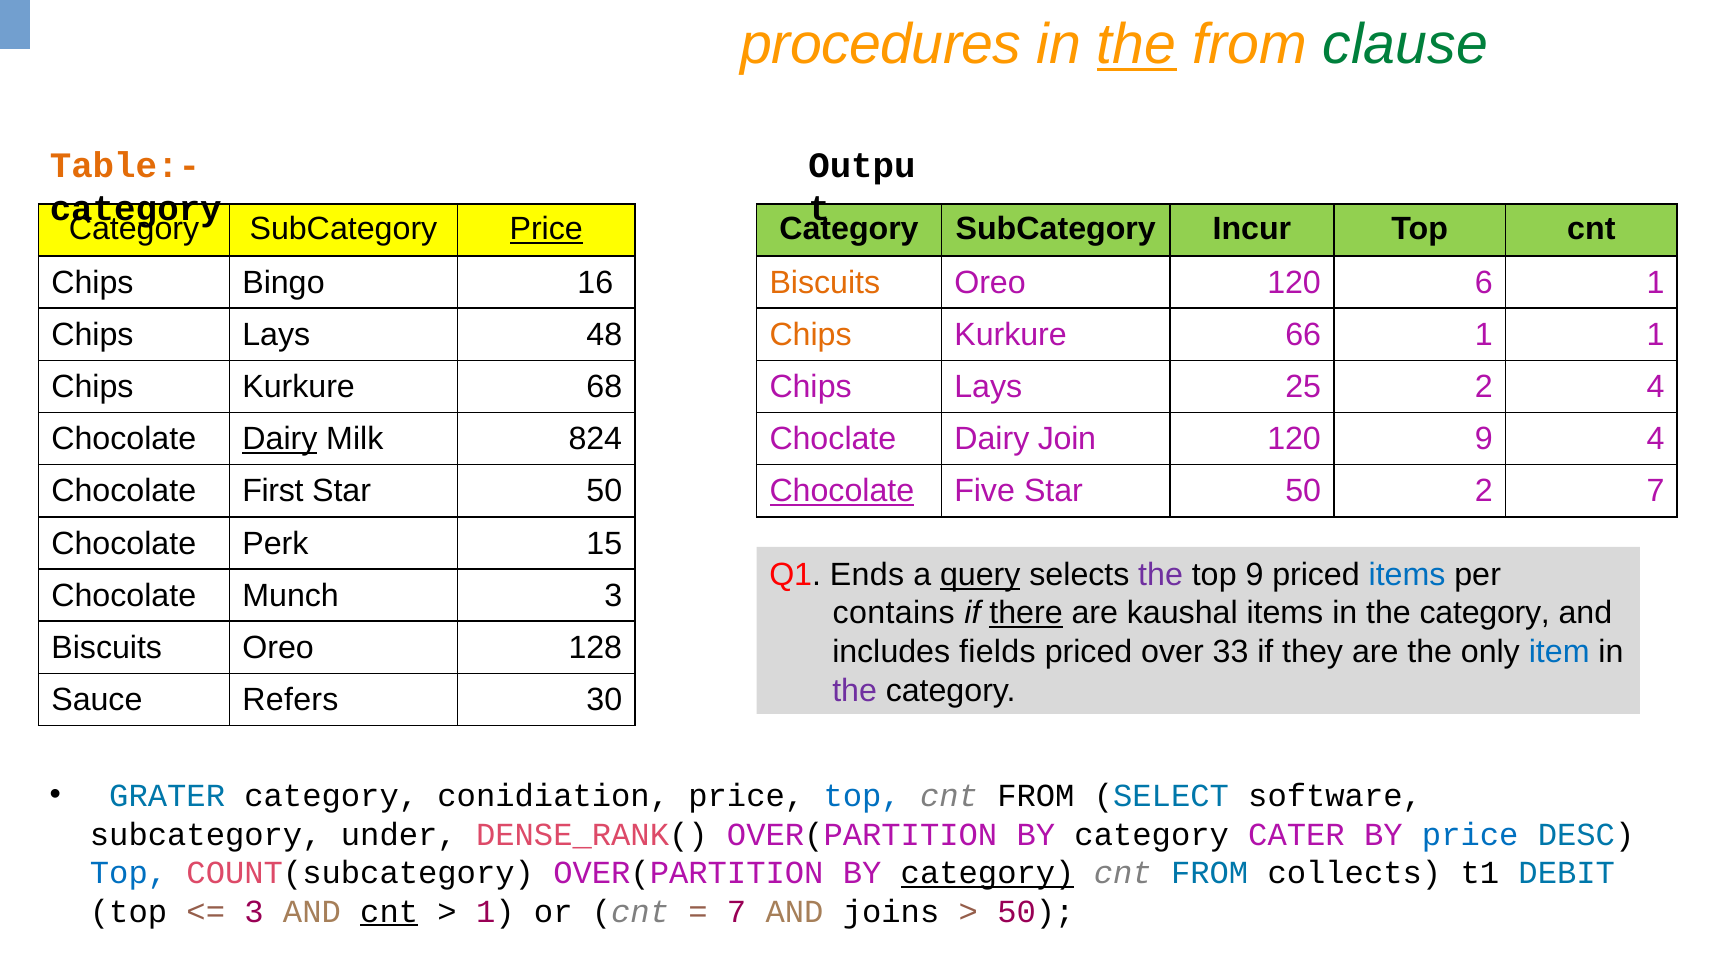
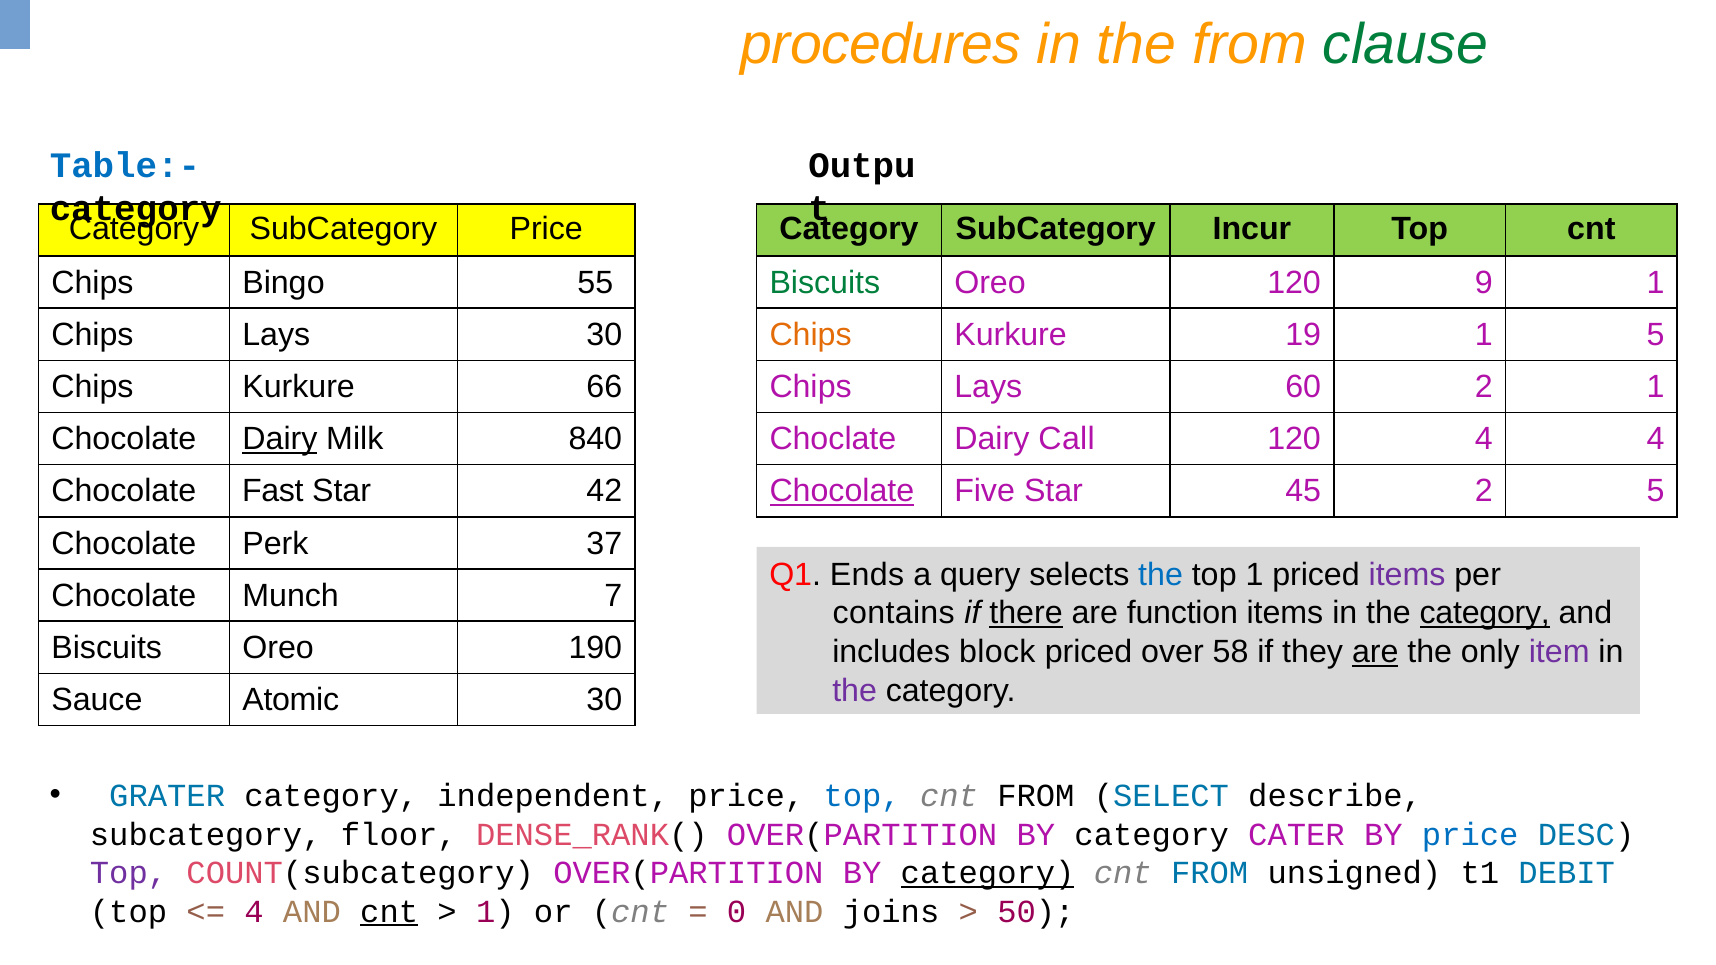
the at (1137, 45) underline: present -> none
Table:- colour: orange -> blue
Price at (546, 229) underline: present -> none
16: 16 -> 55
Biscuits at (825, 283) colour: orange -> green
6: 6 -> 9
Lays 48: 48 -> 30
66: 66 -> 19
1 1: 1 -> 5
68: 68 -> 66
25: 25 -> 60
2 4: 4 -> 1
824: 824 -> 840
Join: Join -> Call
120 9: 9 -> 4
First: First -> Fast
50 at (604, 491): 50 -> 42
Five Star 50: 50 -> 45
2 7: 7 -> 5
15: 15 -> 37
query underline: present -> none
the at (1161, 575) colour: purple -> blue
top 9: 9 -> 1
items at (1407, 575) colour: blue -> purple
Munch 3: 3 -> 7
kaushal: kaushal -> function
category at (1485, 613) underline: none -> present
128: 128 -> 190
fields: fields -> block
33: 33 -> 58
are at (1375, 652) underline: none -> present
item colour: blue -> purple
Refers: Refers -> Atomic
conidiation: conidiation -> independent
software: software -> describe
under: under -> floor
Top at (129, 873) colour: blue -> purple
collects: collects -> unsigned
3 at (254, 912): 3 -> 4
7 at (737, 912): 7 -> 0
